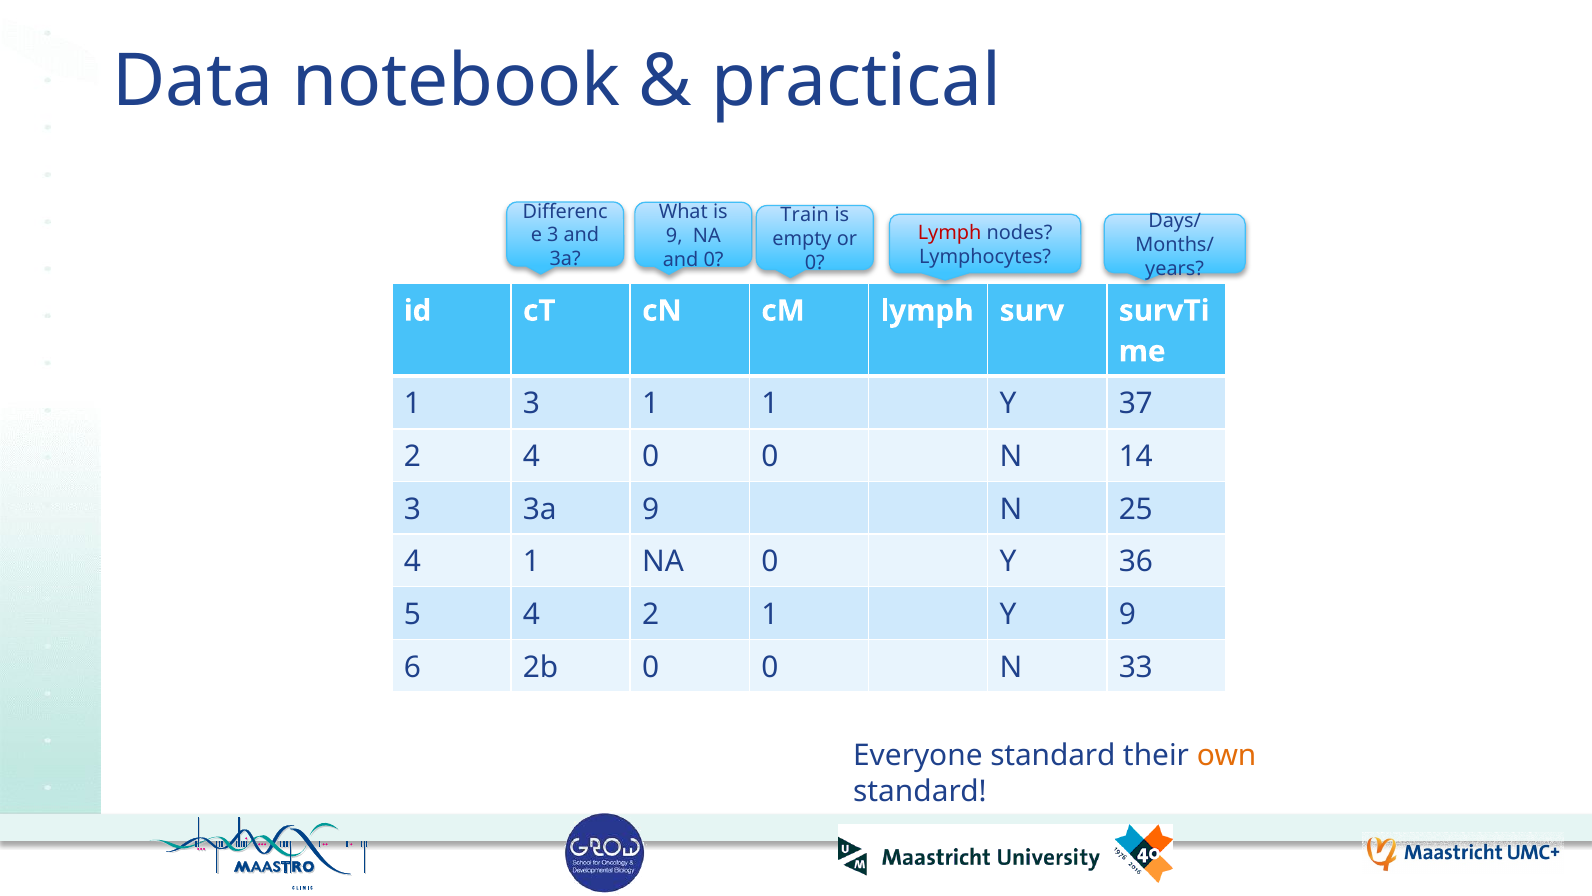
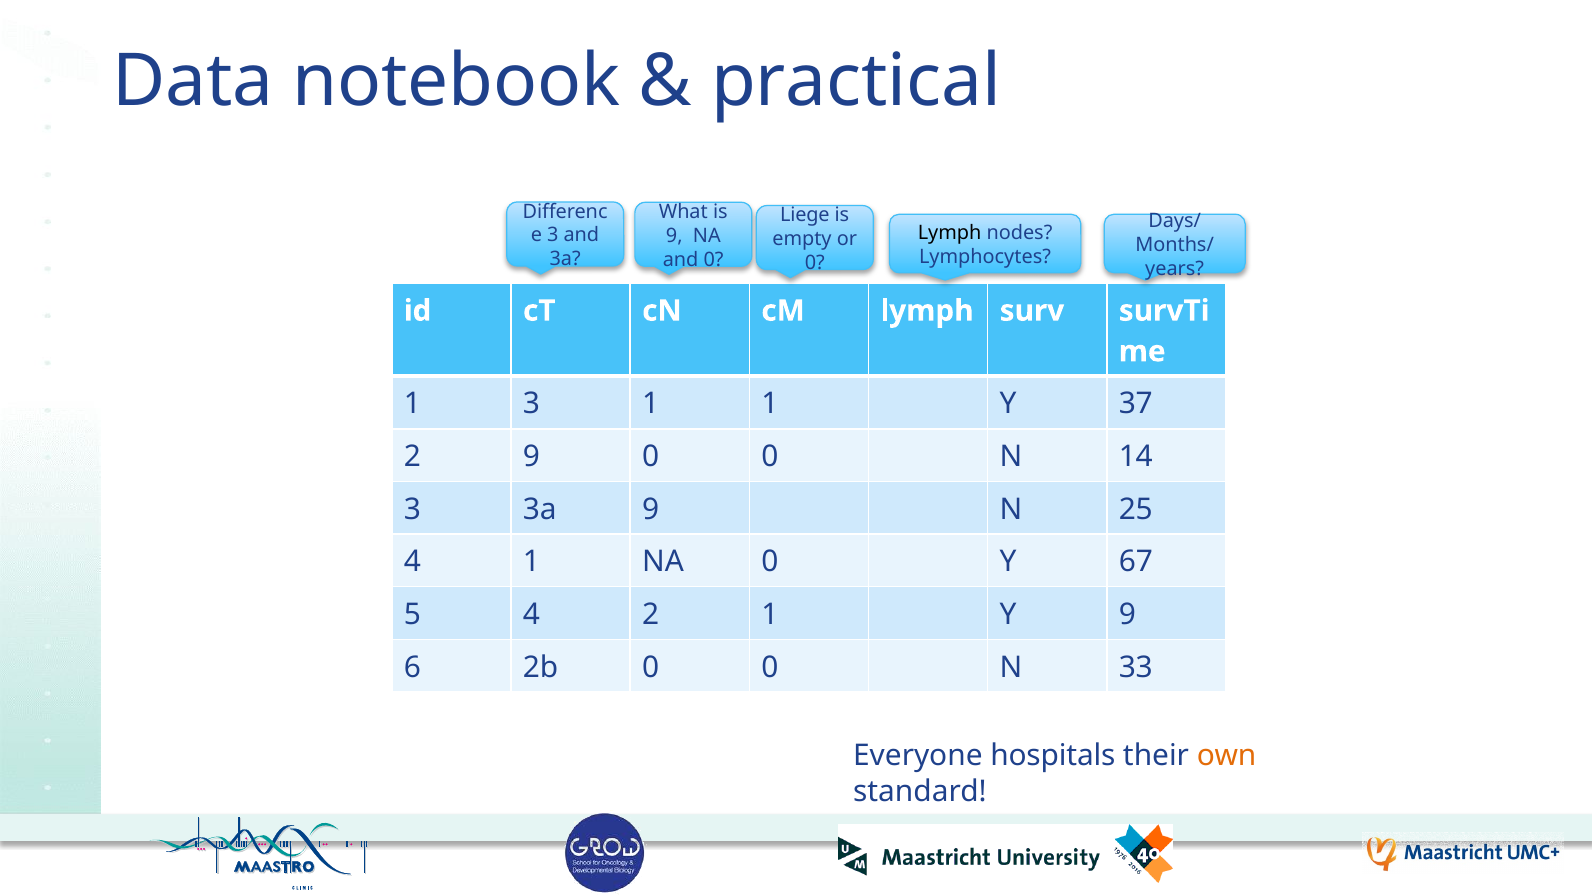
Train: Train -> Liege
Lymph at (950, 233) colour: red -> black
2 4: 4 -> 9
36: 36 -> 67
Everyone standard: standard -> hospitals
